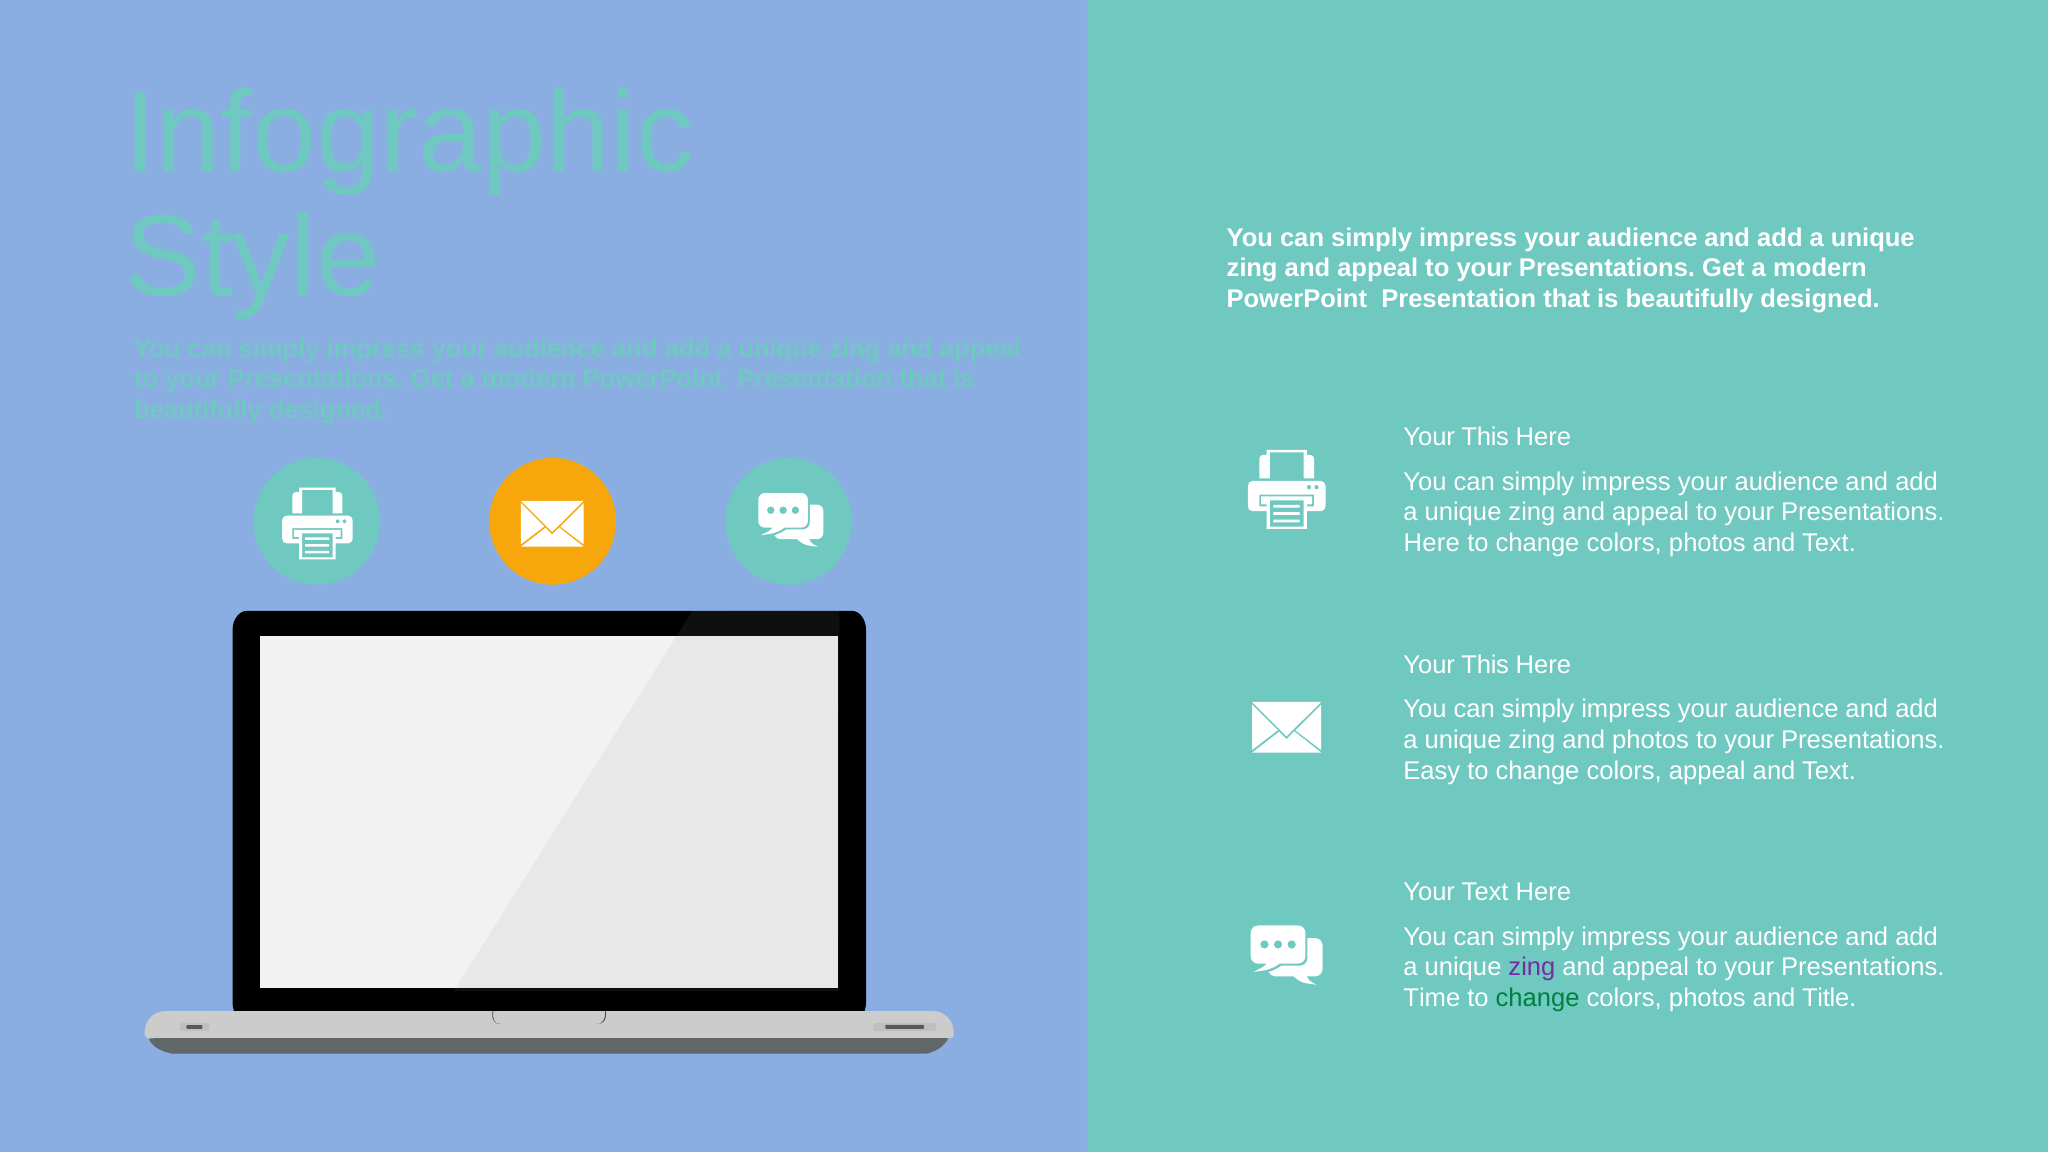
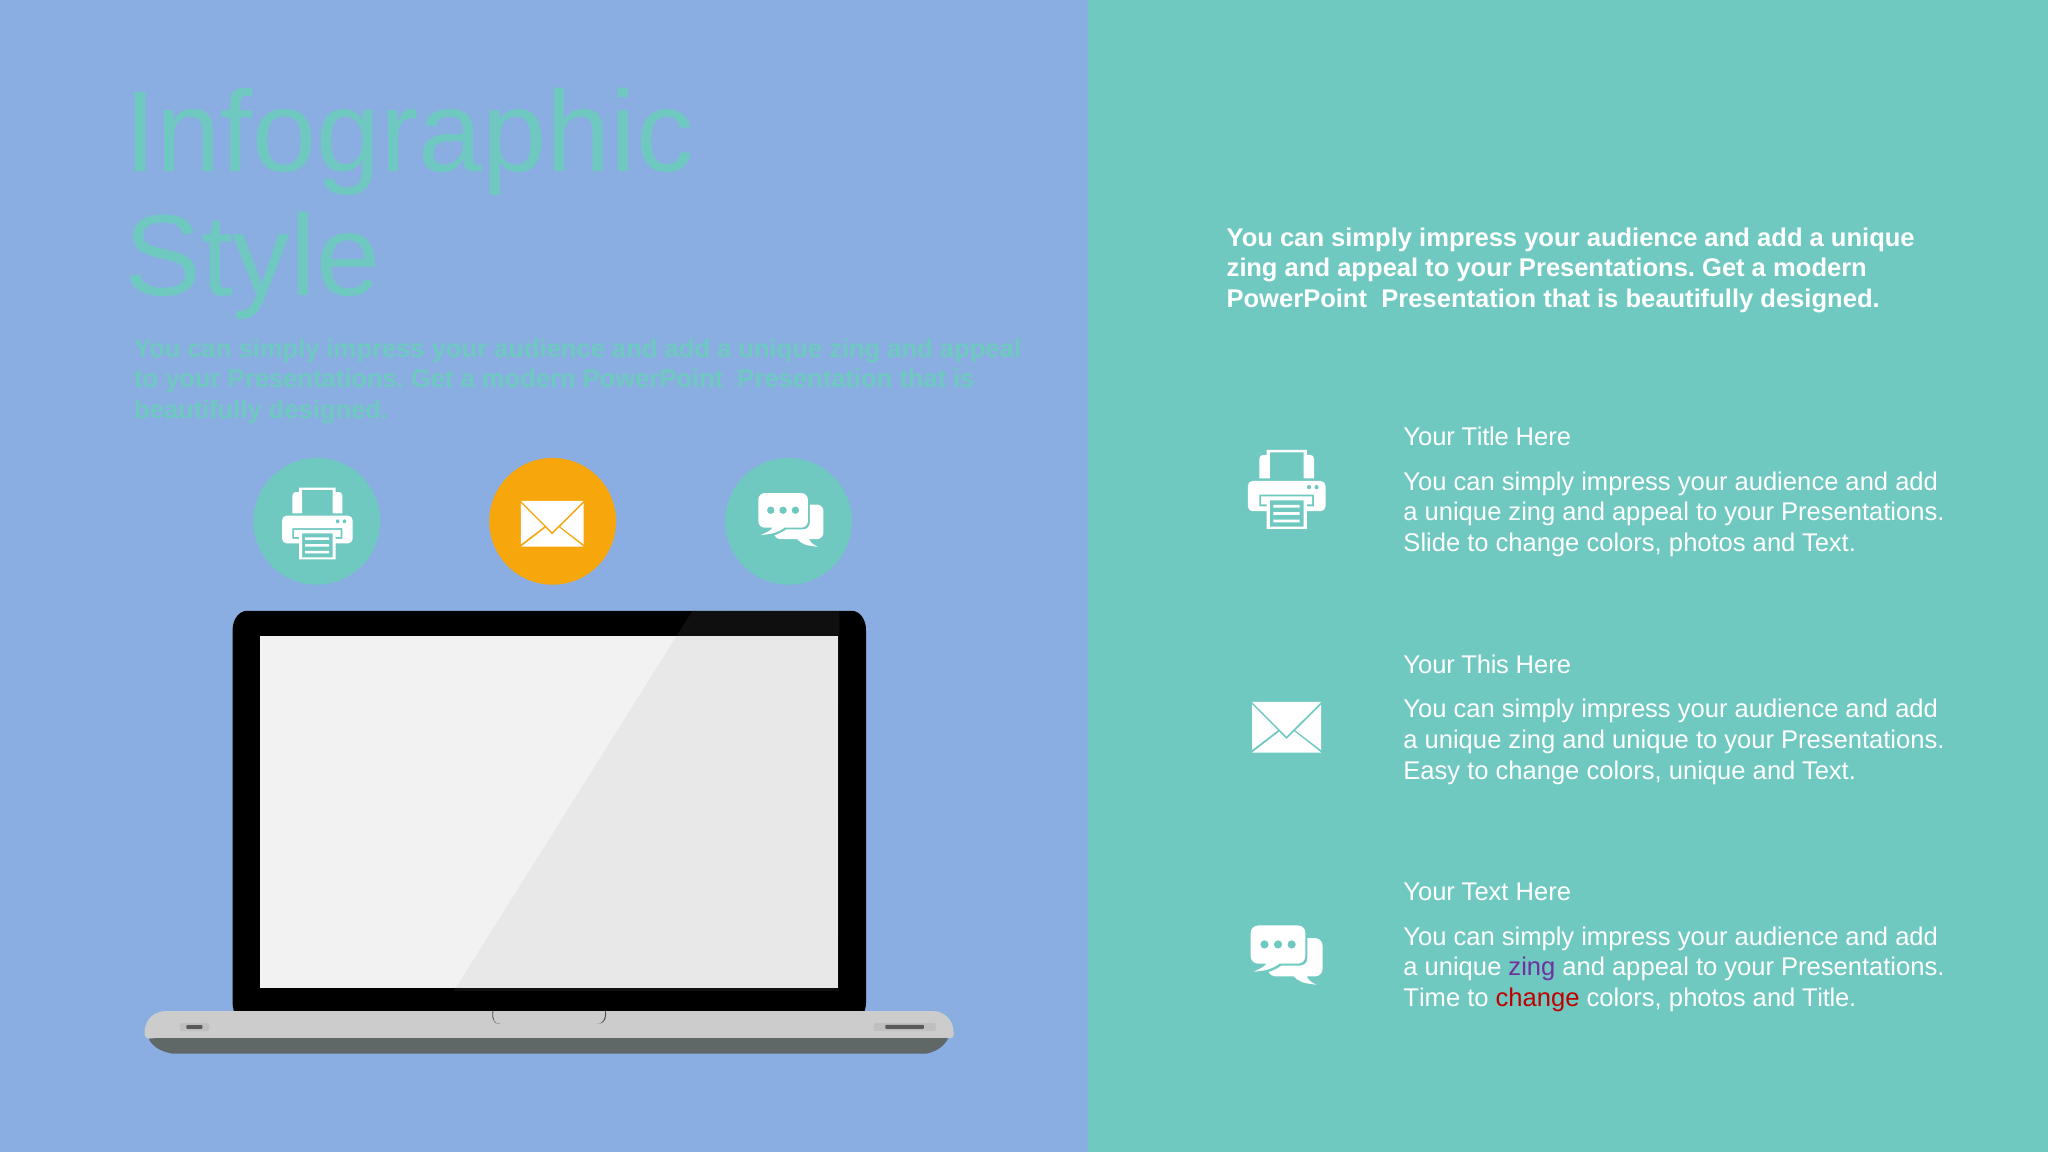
This at (1485, 437): This -> Title
Here at (1432, 543): Here -> Slide
and photos: photos -> unique
colors appeal: appeal -> unique
change at (1538, 998) colour: green -> red
